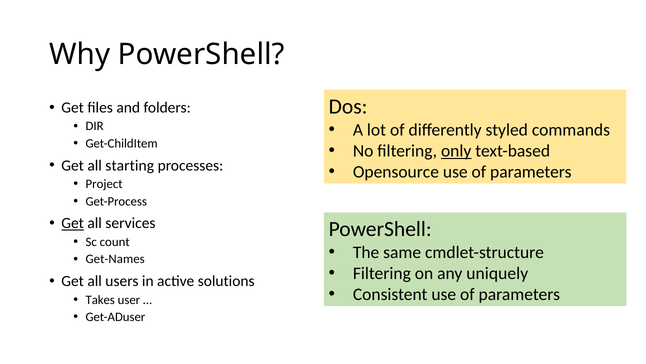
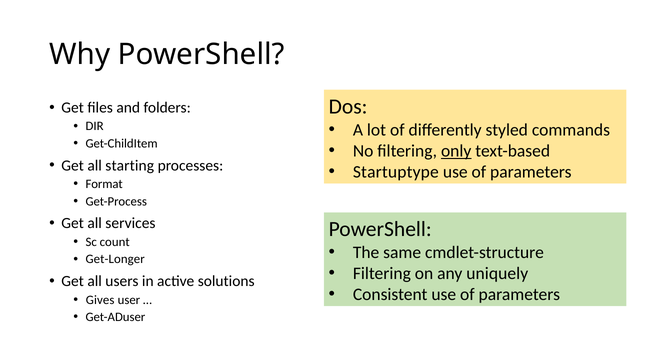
Opensource: Opensource -> Startuptype
Project: Project -> Format
Get at (73, 223) underline: present -> none
Get-Names: Get-Names -> Get-Longer
Takes: Takes -> Gives
